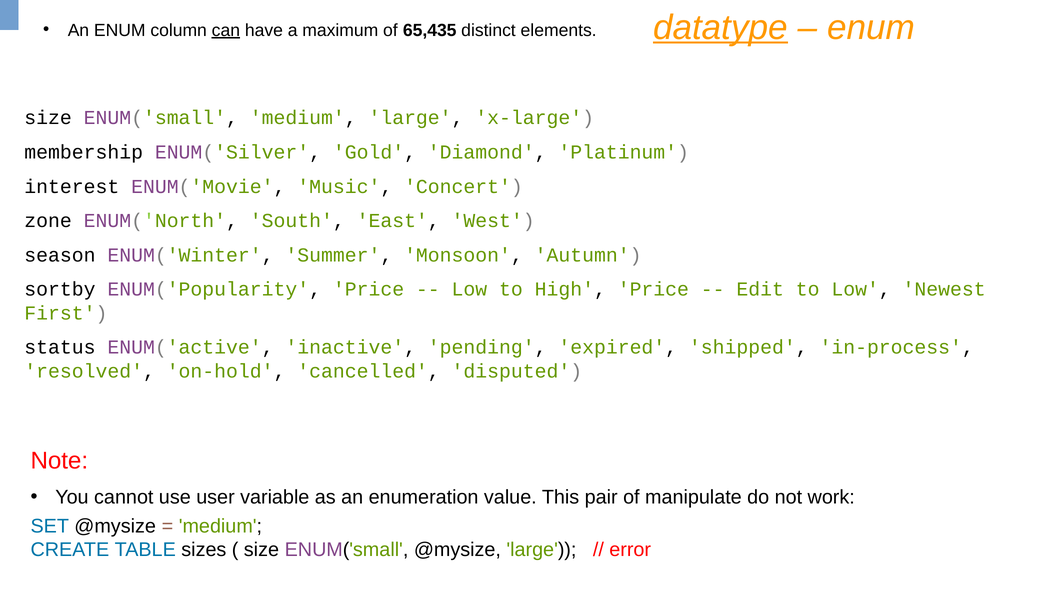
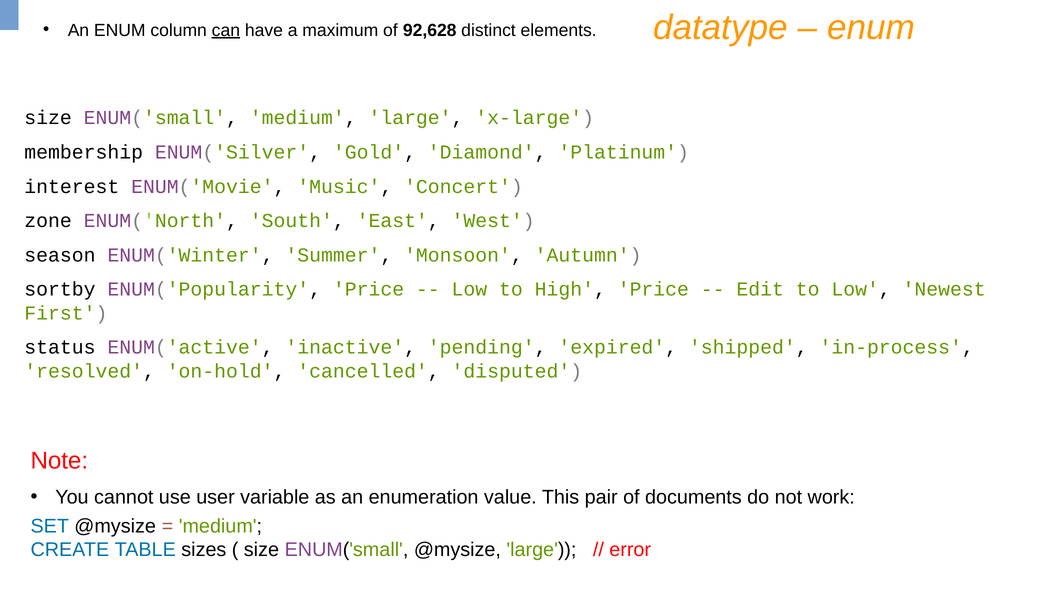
datatype underline: present -> none
65,435: 65,435 -> 92,628
manipulate: manipulate -> documents
